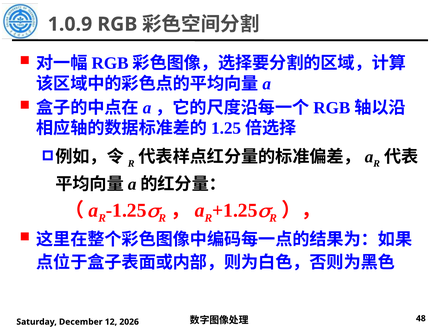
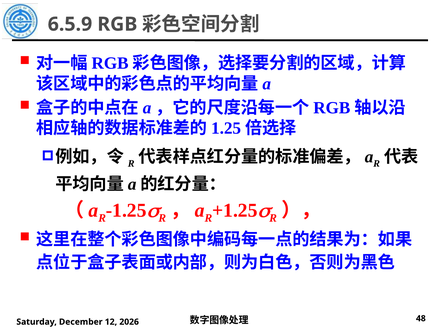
1.0.9: 1.0.9 -> 6.5.9
